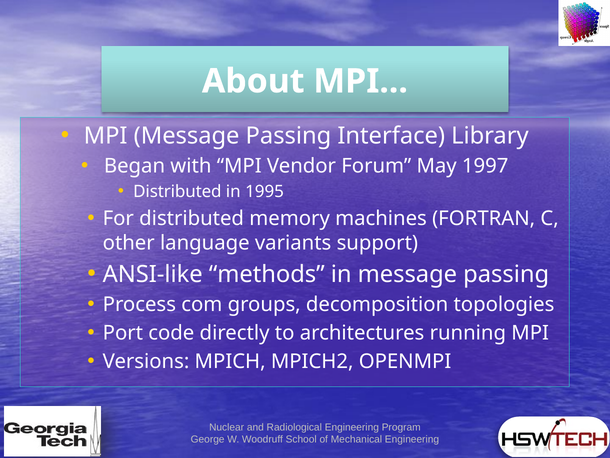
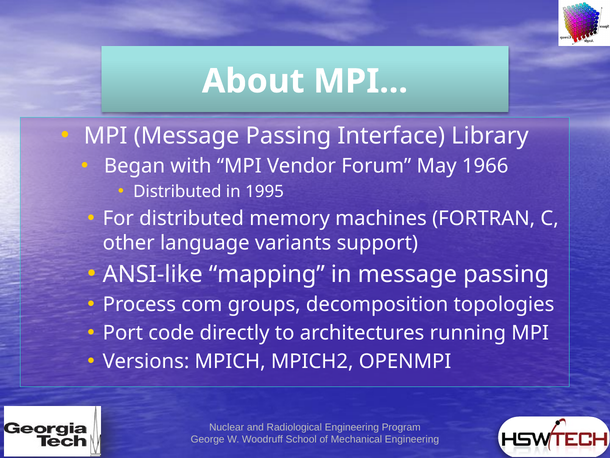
1997: 1997 -> 1966
methods: methods -> mapping
